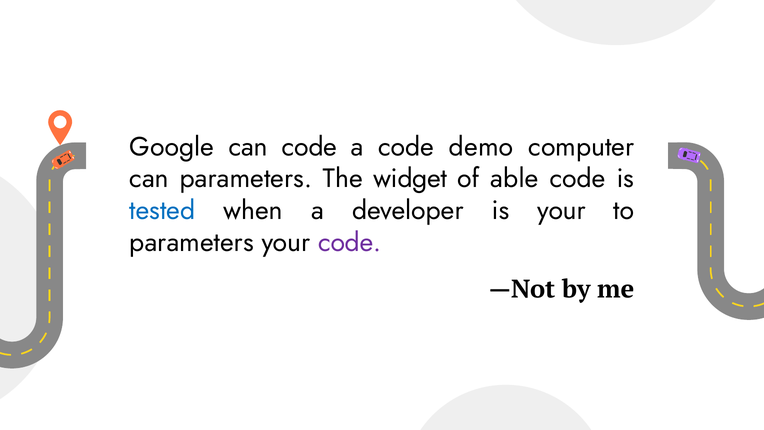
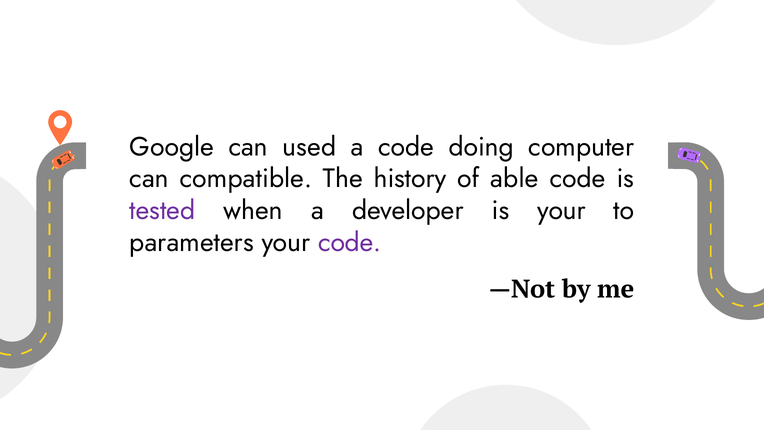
can code: code -> used
demo: demo -> doing
can parameters: parameters -> compatible
widget: widget -> history
tested colour: blue -> purple
